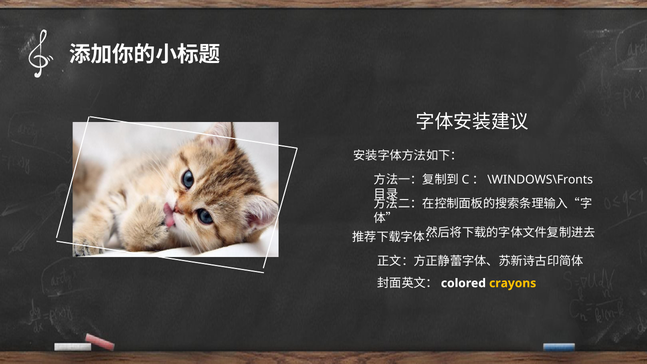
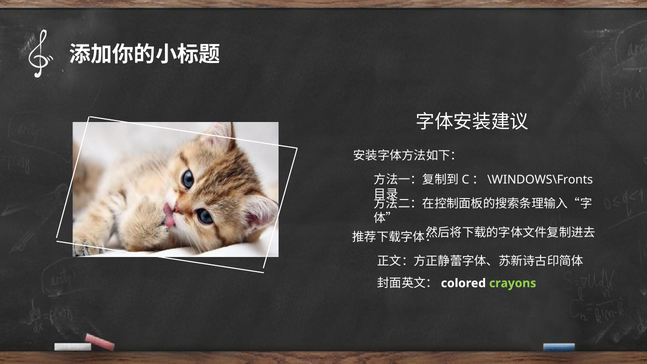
crayons colour: yellow -> light green
